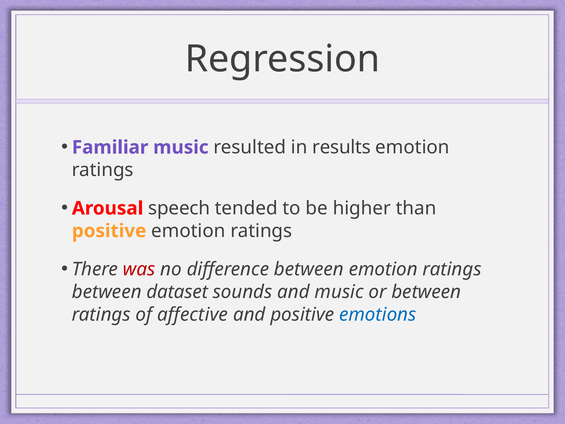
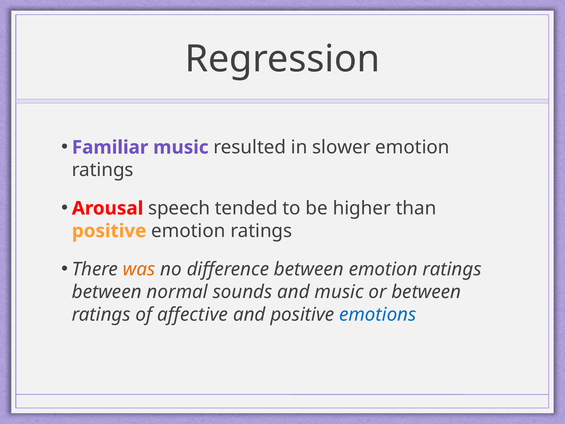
results: results -> slower
was colour: red -> orange
dataset: dataset -> normal
